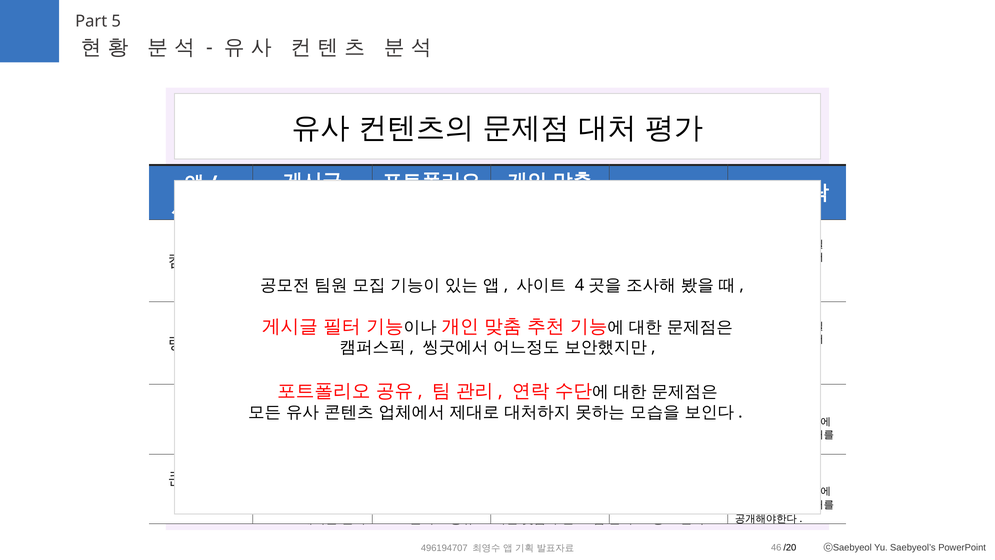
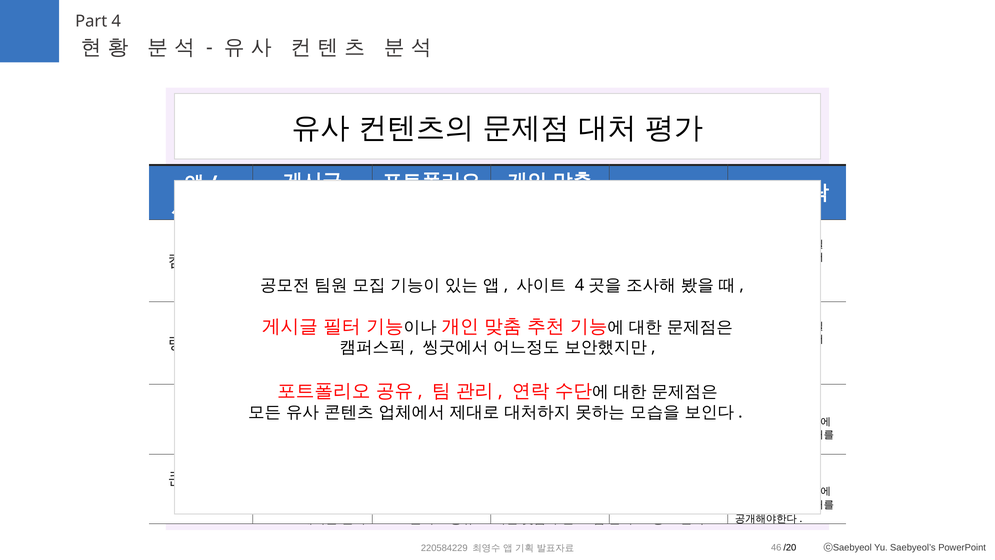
5: 5 -> 4
496194707: 496194707 -> 220584229
